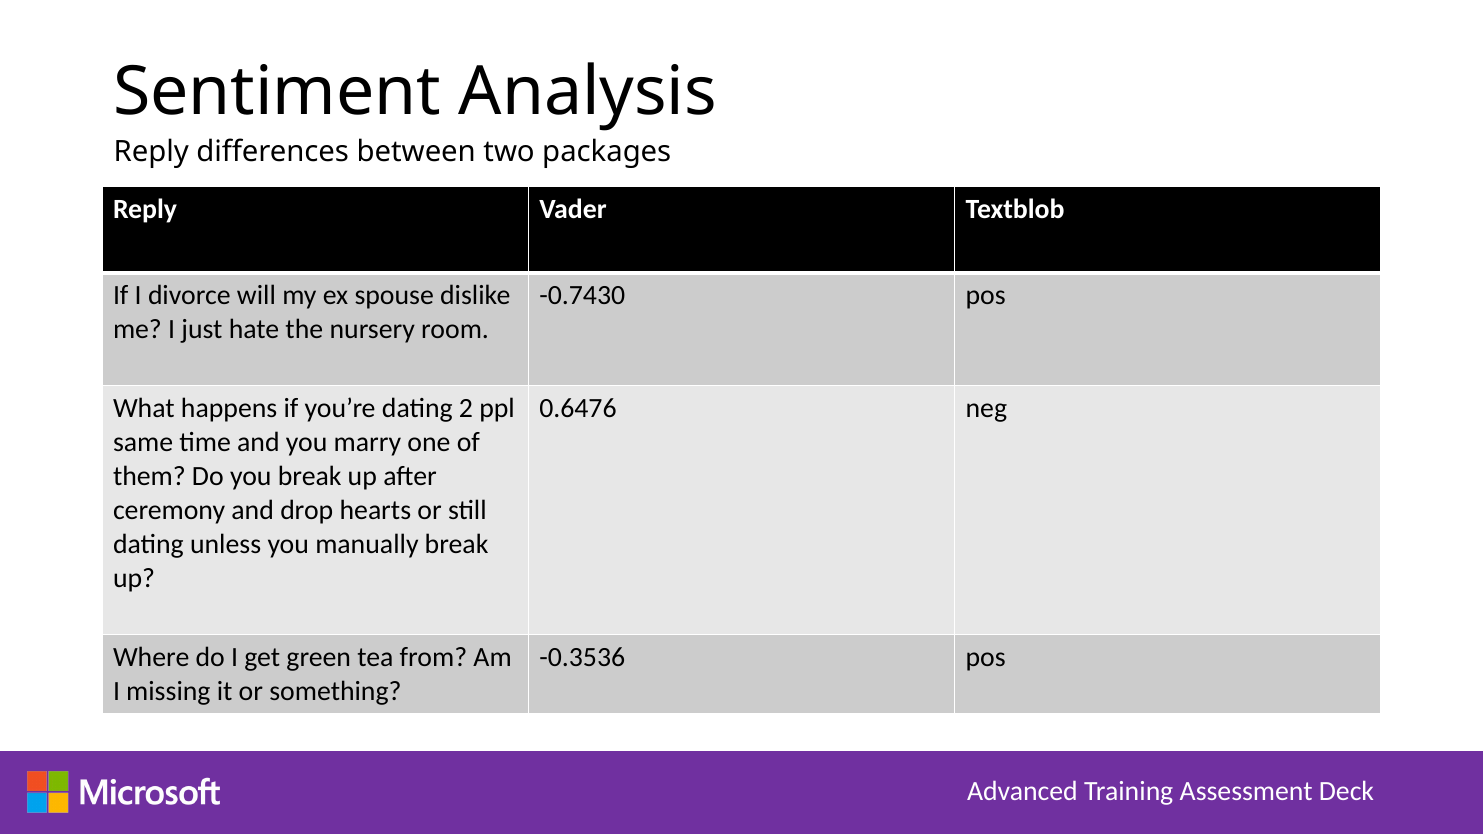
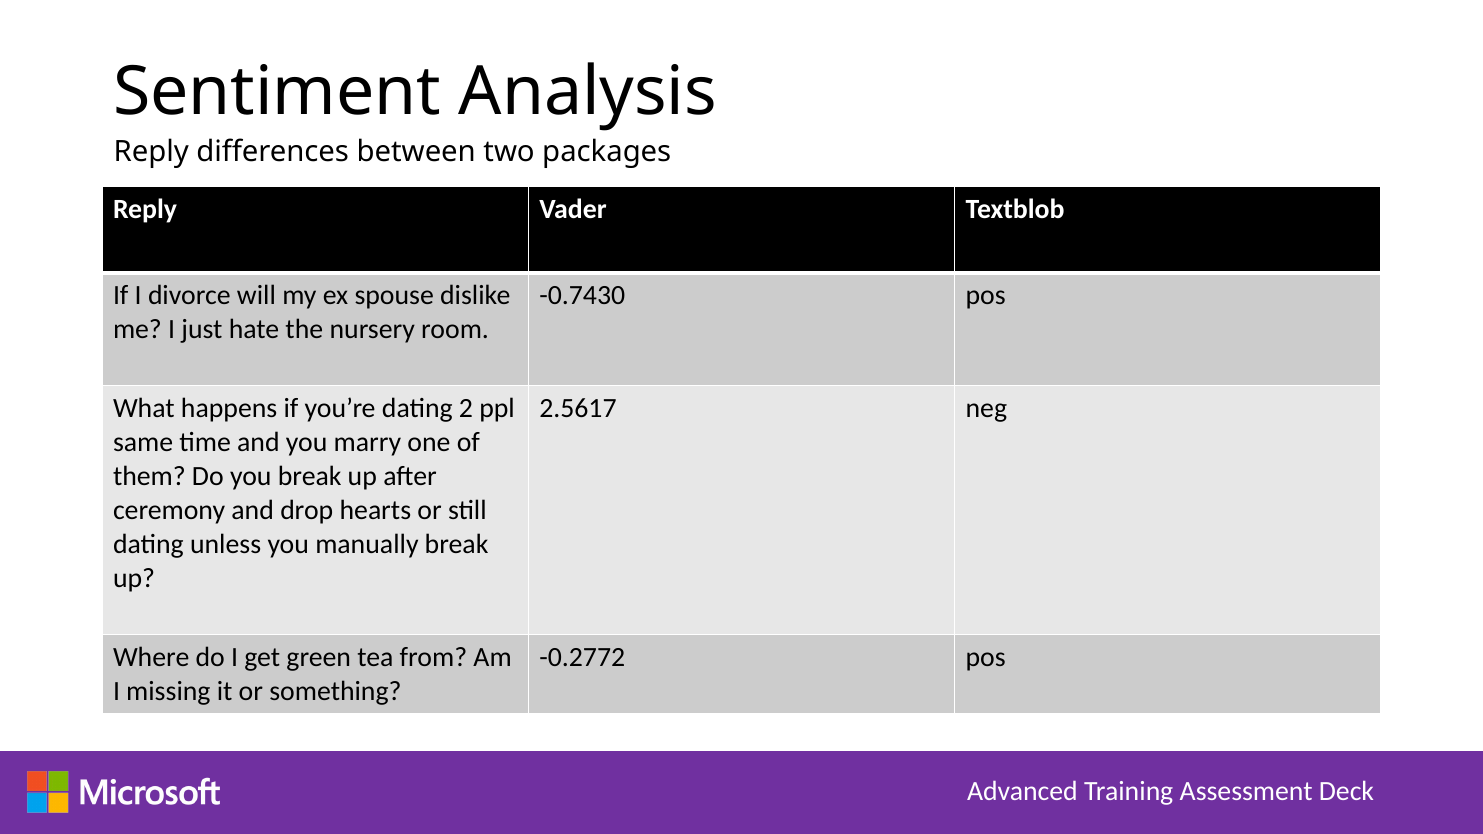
0.6476: 0.6476 -> 2.5617
-0.3536: -0.3536 -> -0.2772
